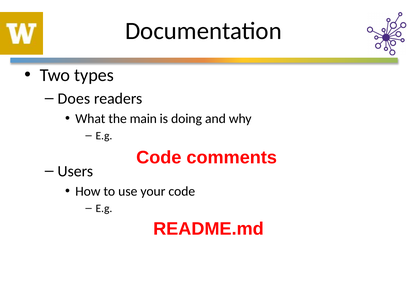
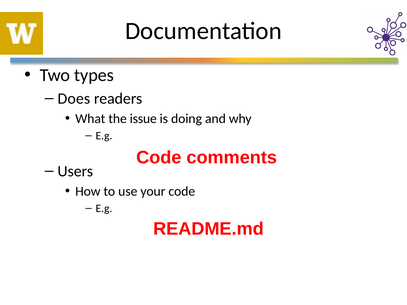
main: main -> issue
